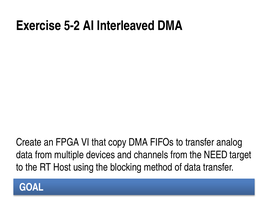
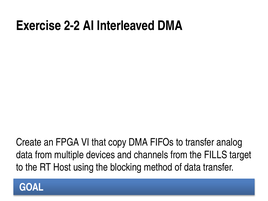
5-2: 5-2 -> 2-2
NEED: NEED -> FILLS
